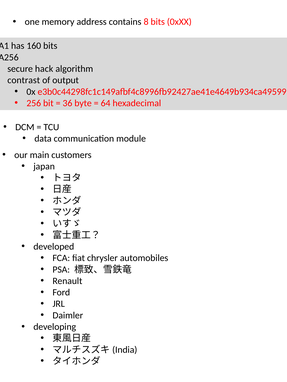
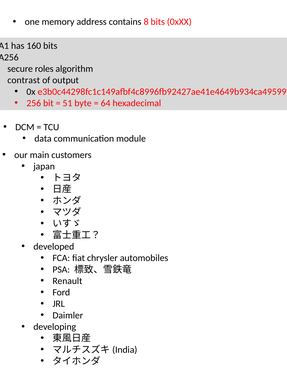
hack: hack -> roles
36: 36 -> 51
